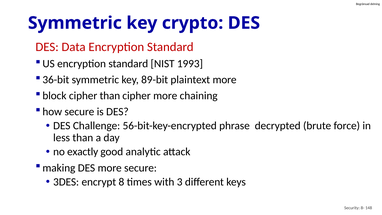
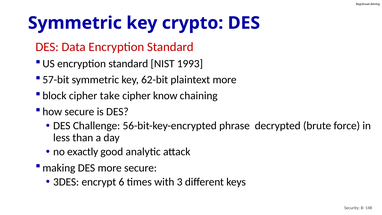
36-bit: 36-bit -> 57-bit
89-bit: 89-bit -> 62-bit
cipher than: than -> take
cipher more: more -> know
8: 8 -> 6
